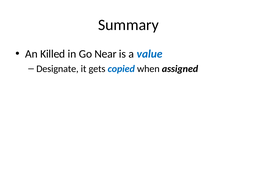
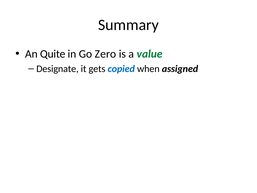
Killed: Killed -> Quite
Near: Near -> Zero
value colour: blue -> green
